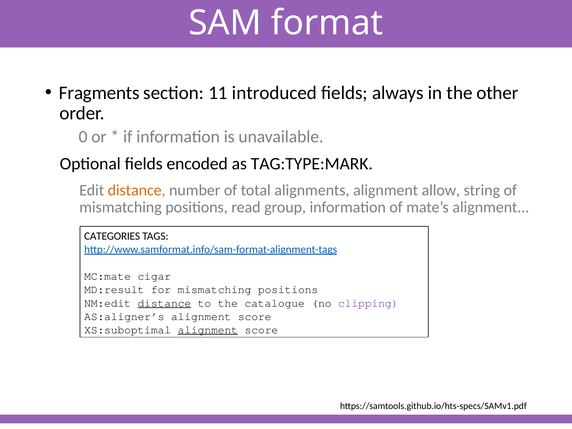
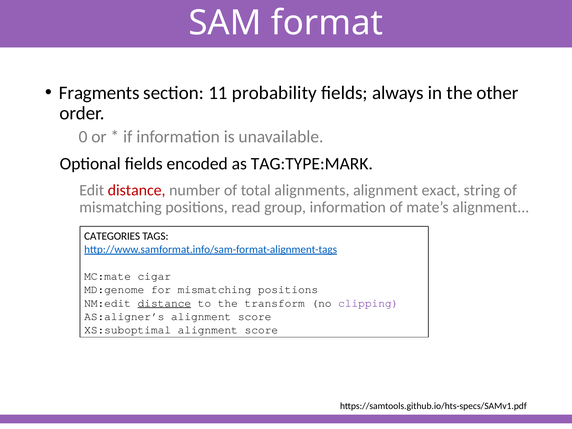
introduced: introduced -> probability
distance at (137, 190) colour: orange -> red
allow: allow -> exact
MD:result: MD:result -> MD:genome
catalogue: catalogue -> transform
alignment at (208, 330) underline: present -> none
